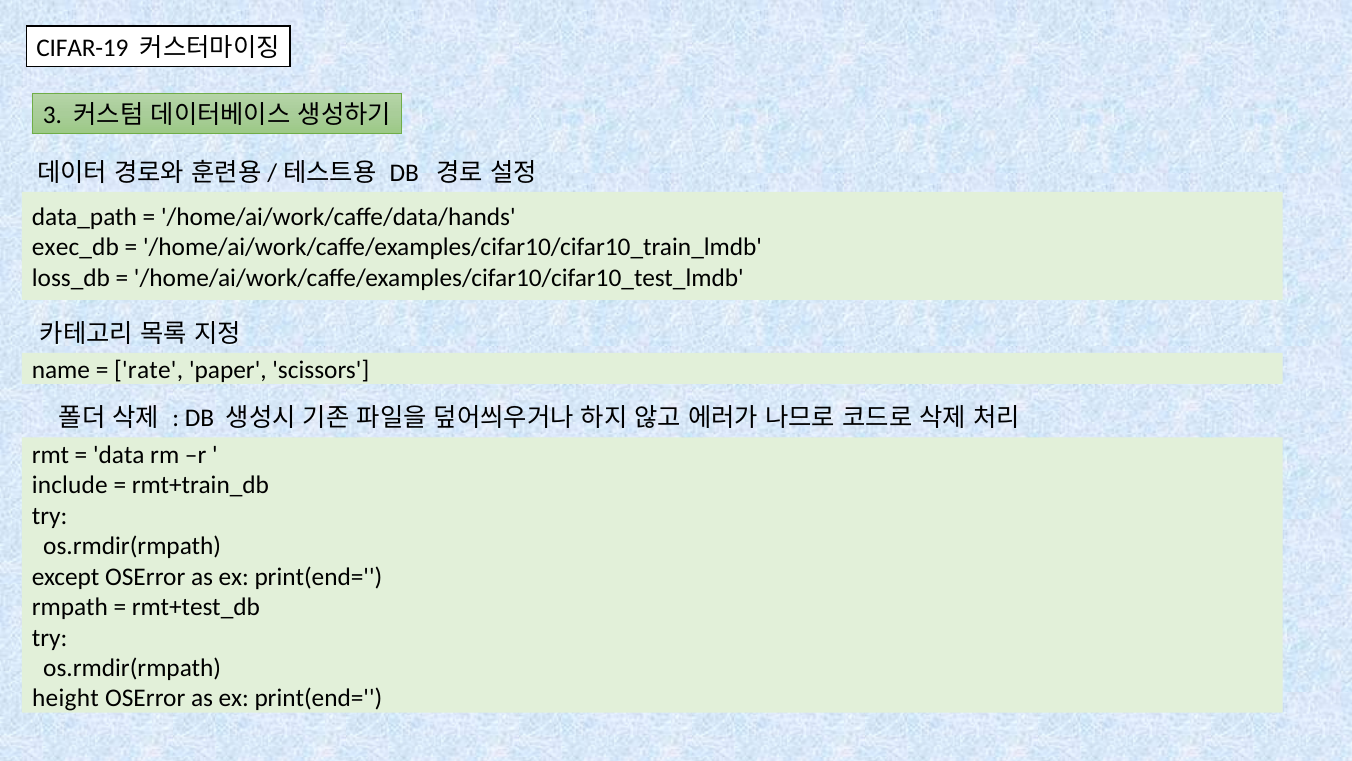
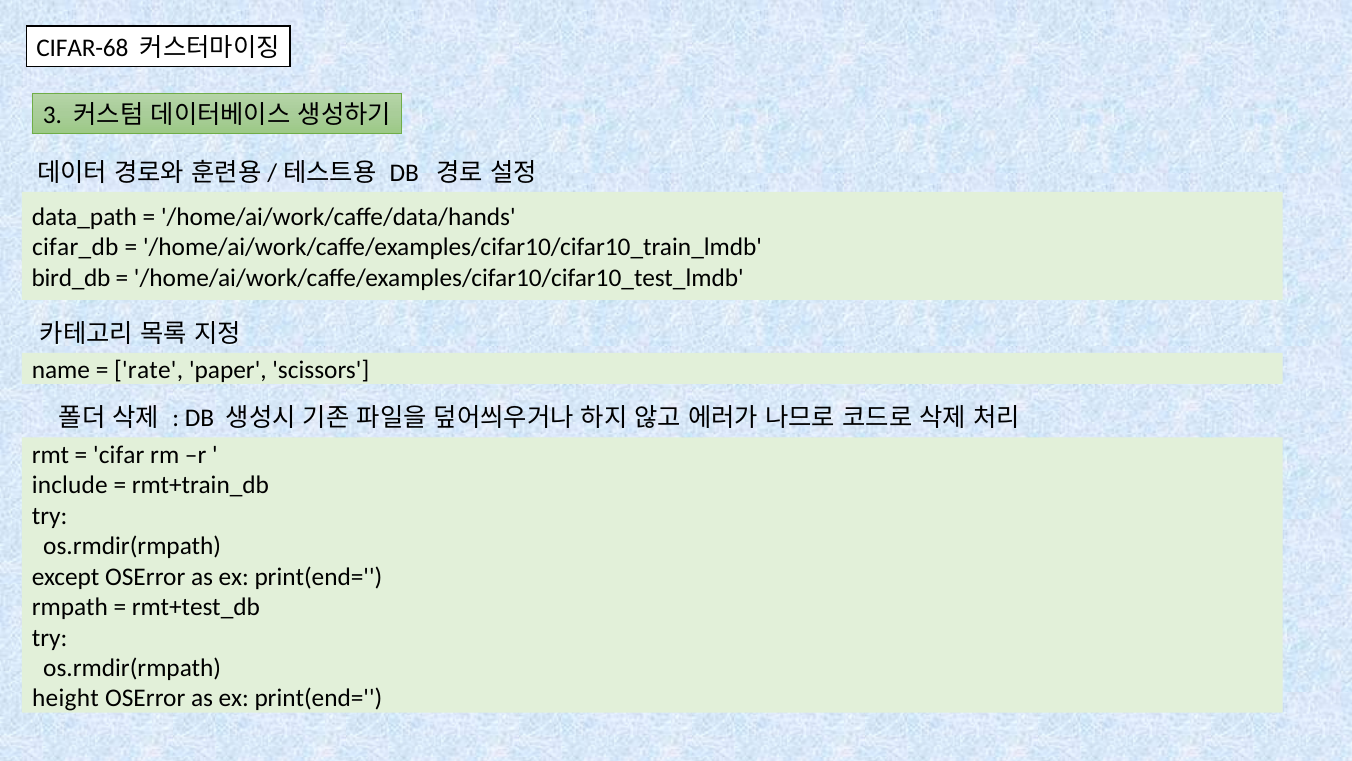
CIFAR-19: CIFAR-19 -> CIFAR-68
exec_db: exec_db -> cifar_db
loss_db: loss_db -> bird_db
data: data -> cifar
